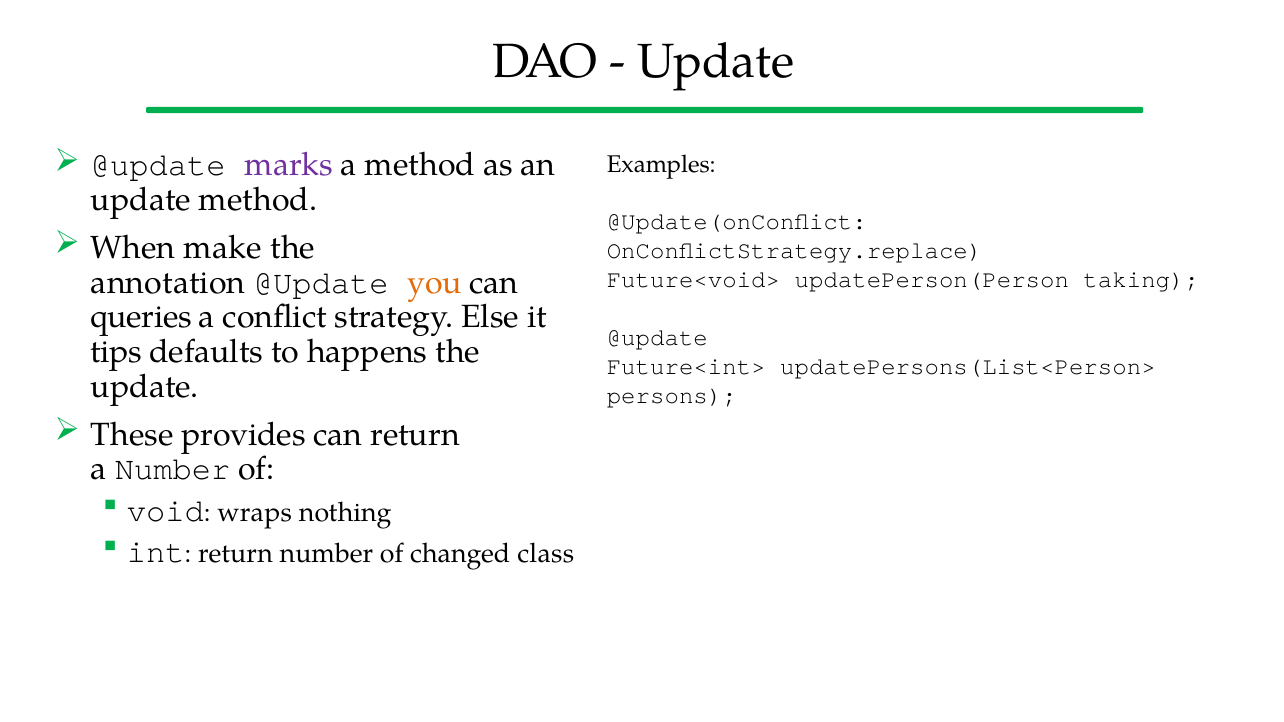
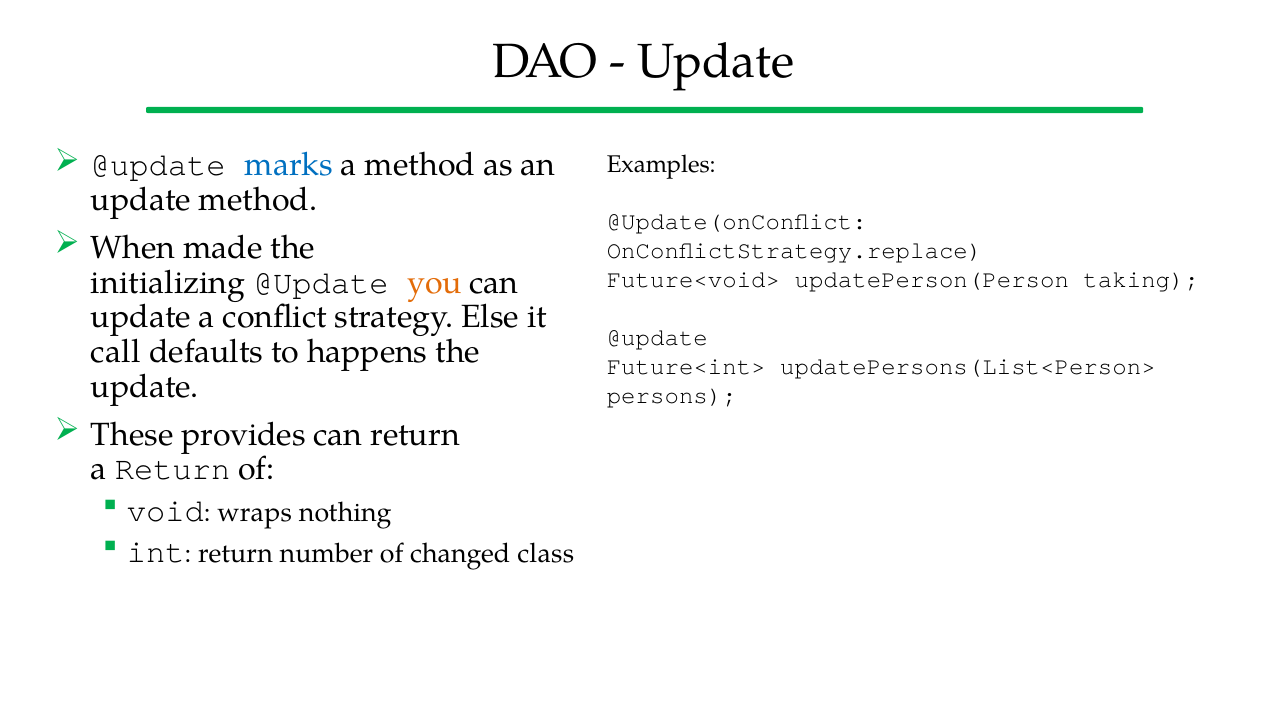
marks colour: purple -> blue
make: make -> made
annotation: annotation -> initializing
queries at (141, 317): queries -> update
tips: tips -> call
a Number: Number -> Return
